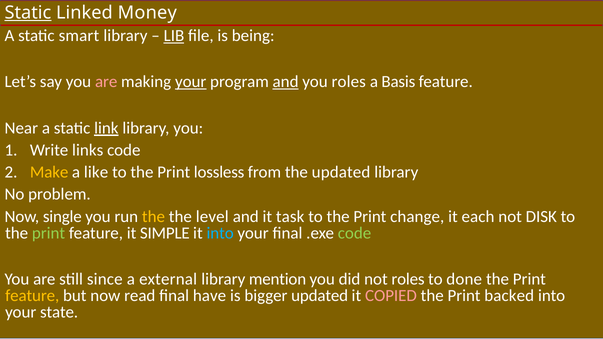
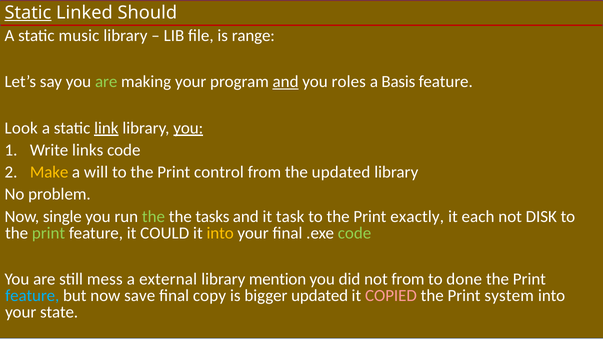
Money: Money -> Should
smart: smart -> music
LIB underline: present -> none
being: being -> range
are at (106, 82) colour: pink -> light green
your at (191, 82) underline: present -> none
Near: Near -> Look
you at (188, 128) underline: none -> present
like: like -> will
lossless: lossless -> control
the at (153, 217) colour: yellow -> light green
level: level -> tasks
change: change -> exactly
SIMPLE: SIMPLE -> COULD
into at (220, 233) colour: light blue -> yellow
since: since -> mess
not roles: roles -> from
feature at (32, 296) colour: yellow -> light blue
read: read -> save
have: have -> copy
backed: backed -> system
